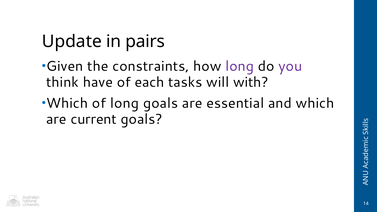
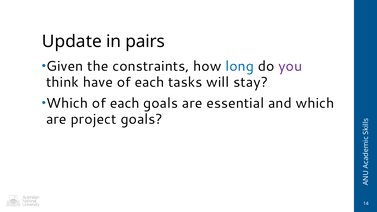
long at (240, 66) colour: purple -> blue
with: with -> stay
Which of long: long -> each
current: current -> project
